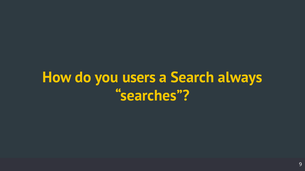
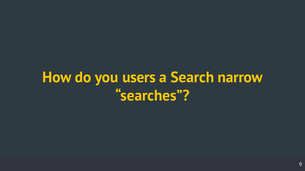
always: always -> narrow
